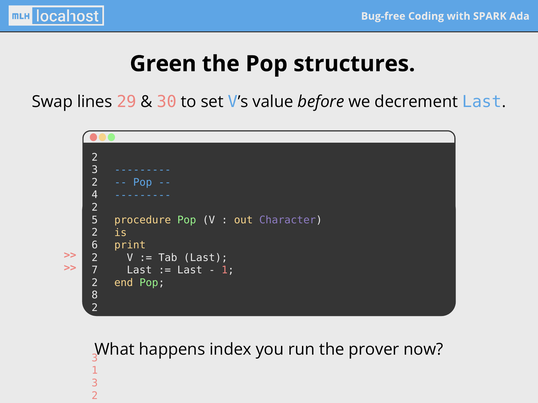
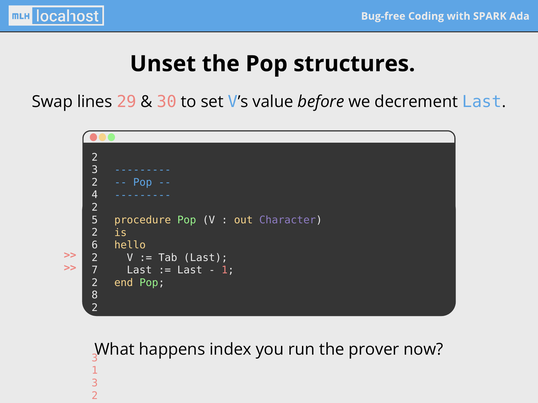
Green: Green -> Unset
print: print -> hello
